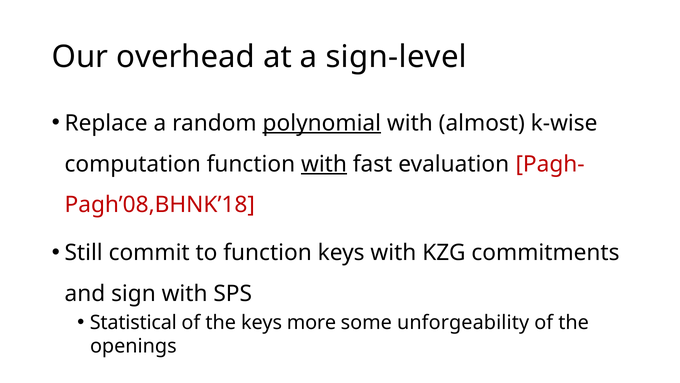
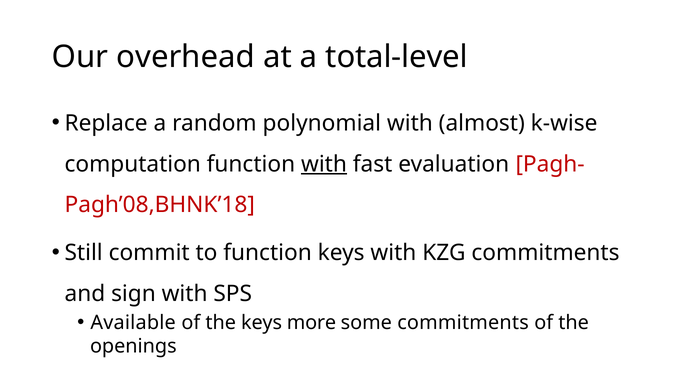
sign-level: sign-level -> total-level
polynomial underline: present -> none
Statistical: Statistical -> Available
some unforgeability: unforgeability -> commitments
